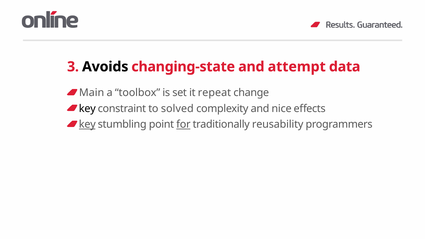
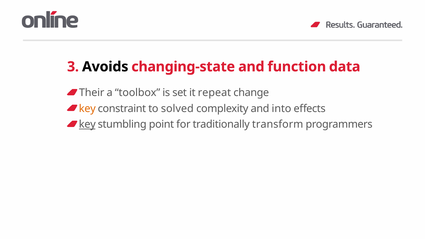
attempt: attempt -> function
Main: Main -> Their
key at (87, 109) colour: black -> orange
nice: nice -> into
for underline: present -> none
reusability: reusability -> transform
